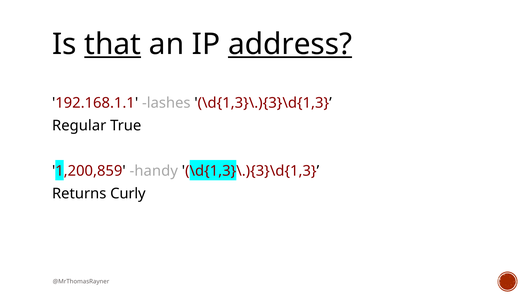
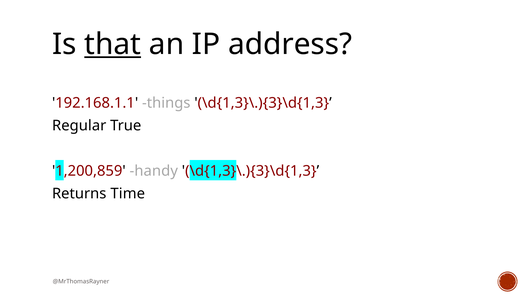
address underline: present -> none
lashes: lashes -> things
Curly: Curly -> Time
